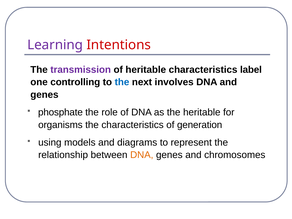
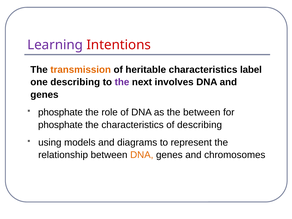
transmission colour: purple -> orange
one controlling: controlling -> describing
the at (122, 82) colour: blue -> purple
the heritable: heritable -> between
organisms at (60, 125): organisms -> phosphate
of generation: generation -> describing
